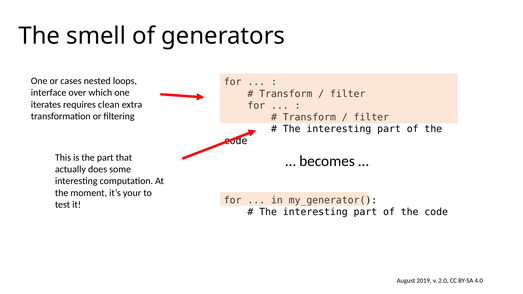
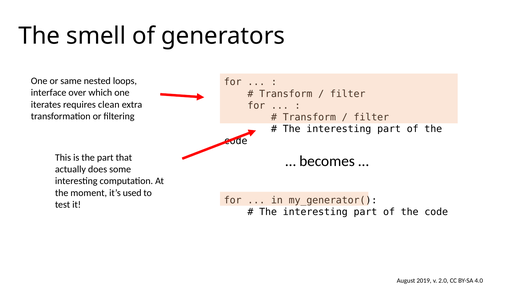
cases: cases -> same
your: your -> used
